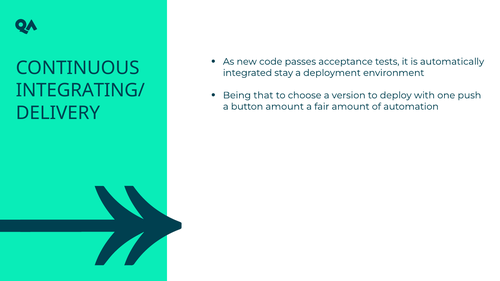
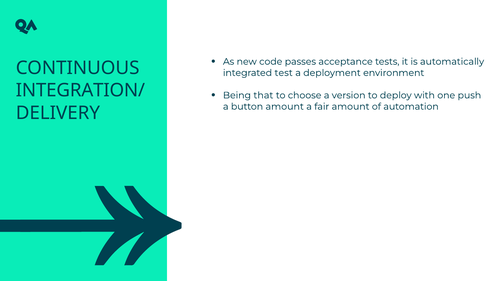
stay: stay -> test
INTEGRATING/: INTEGRATING/ -> INTEGRATION/
